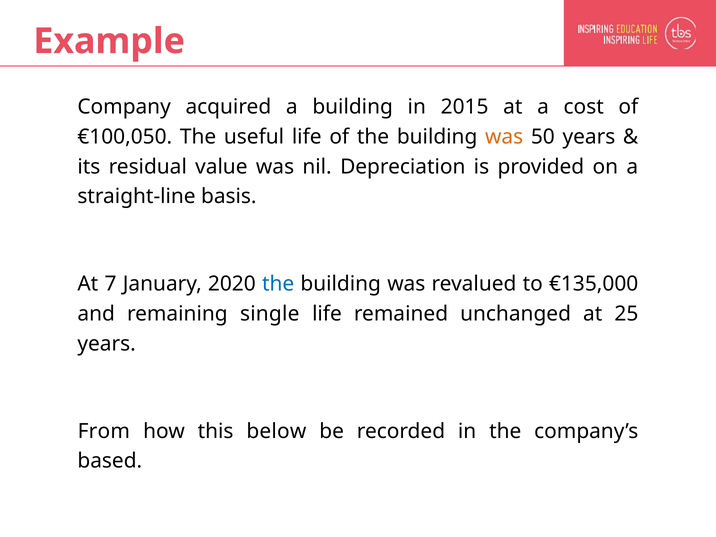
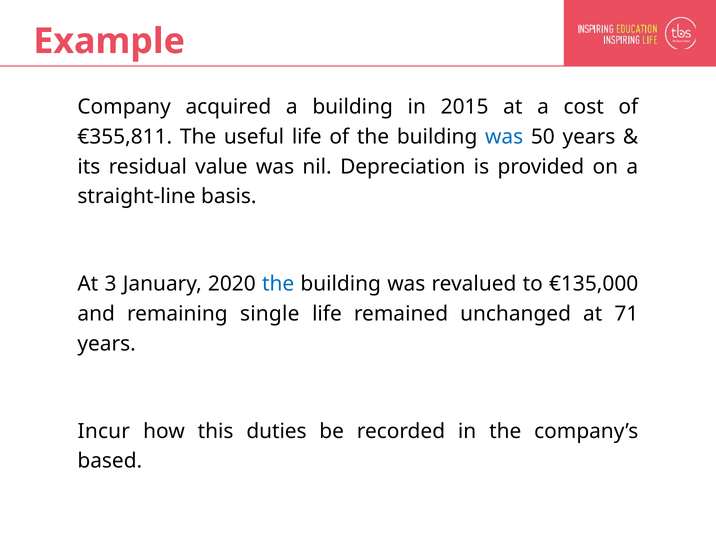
€100,050: €100,050 -> €355,811
was at (504, 137) colour: orange -> blue
7: 7 -> 3
25: 25 -> 71
From: From -> Incur
below: below -> duties
